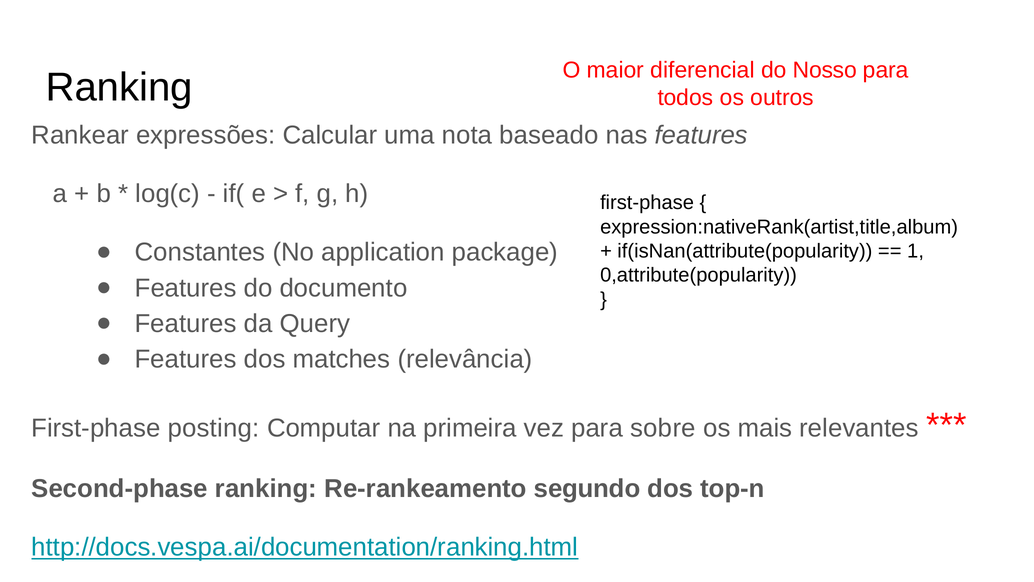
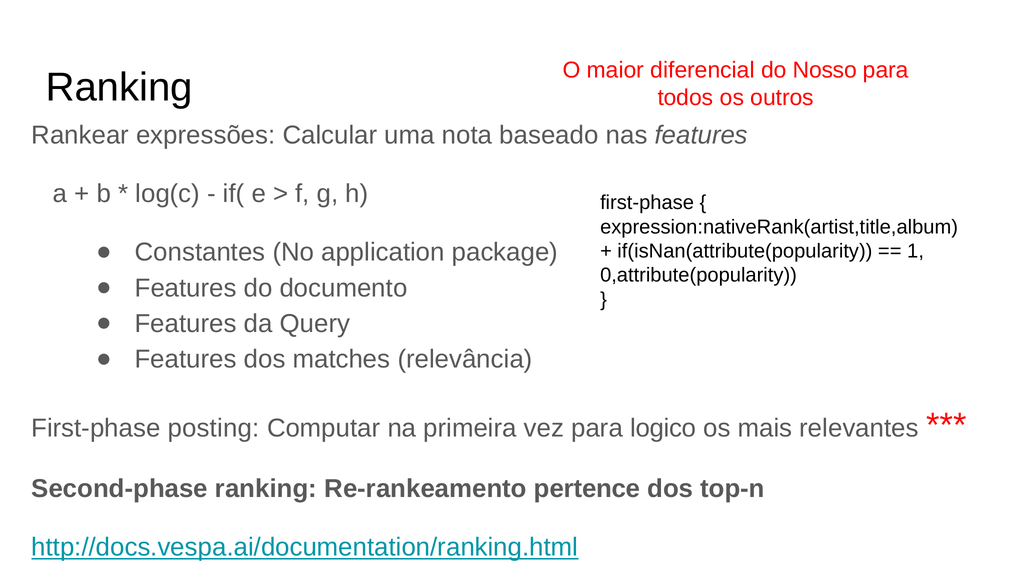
sobre: sobre -> logico
segundo: segundo -> pertence
